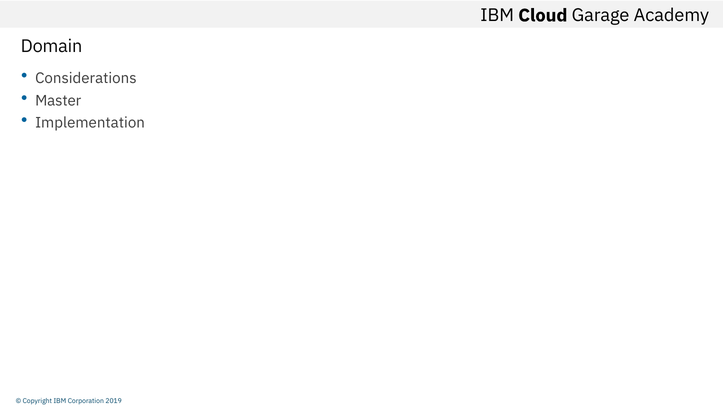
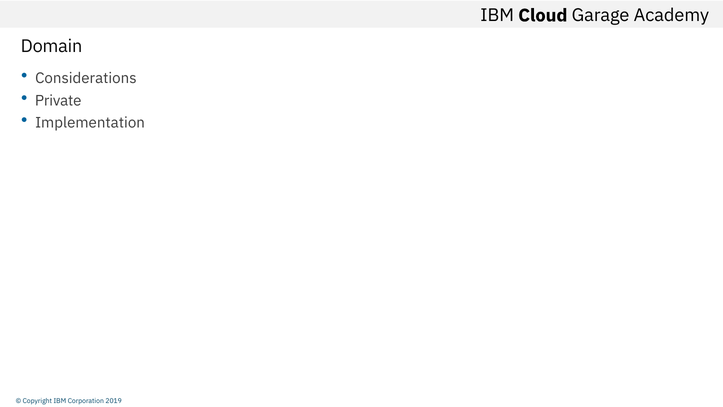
Master: Master -> Private
